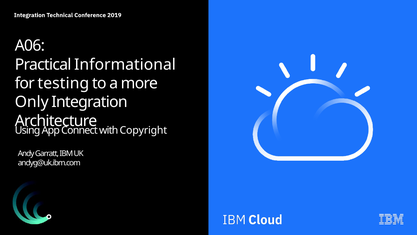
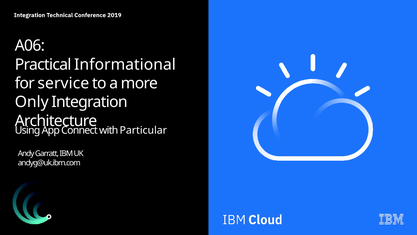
testing: testing -> service
Copyright: Copyright -> Particular
